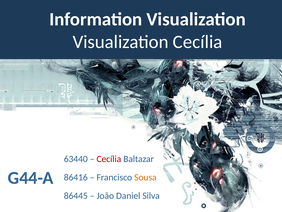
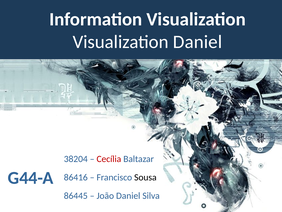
Visualization Cecília: Cecília -> Daniel
63440: 63440 -> 38204
Sousa colour: orange -> black
